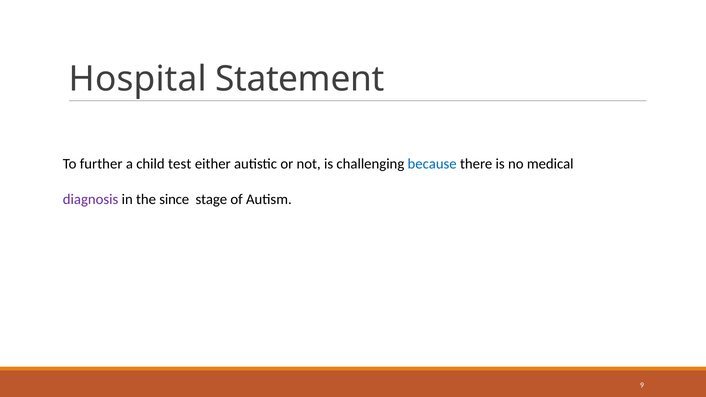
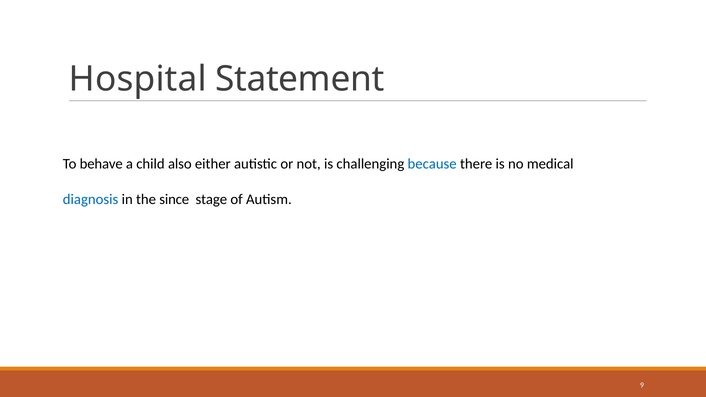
further: further -> behave
test: test -> also
diagnosis colour: purple -> blue
